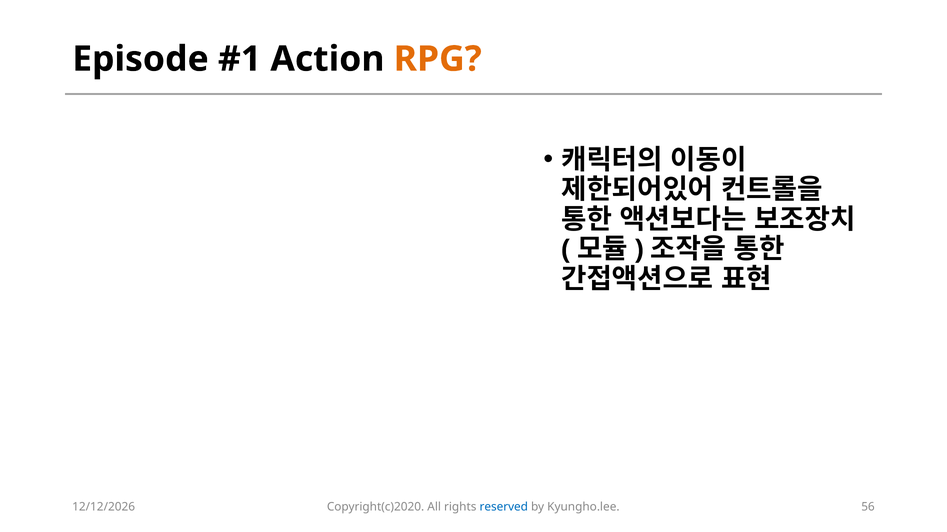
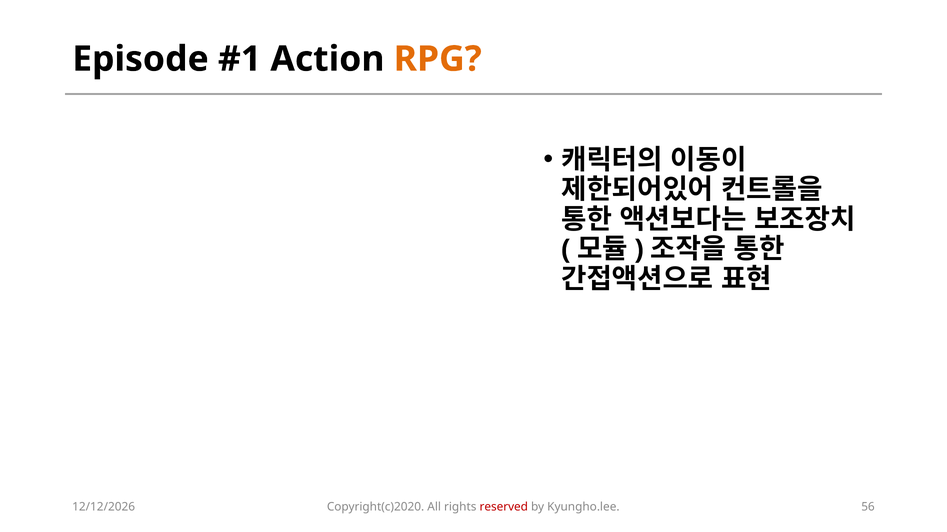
reserved colour: blue -> red
